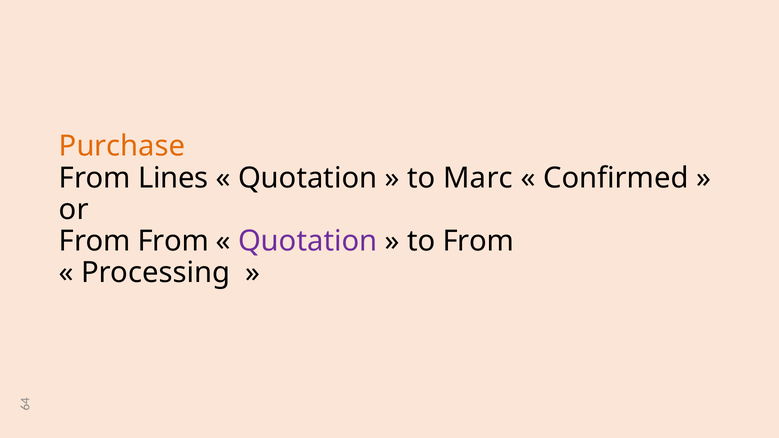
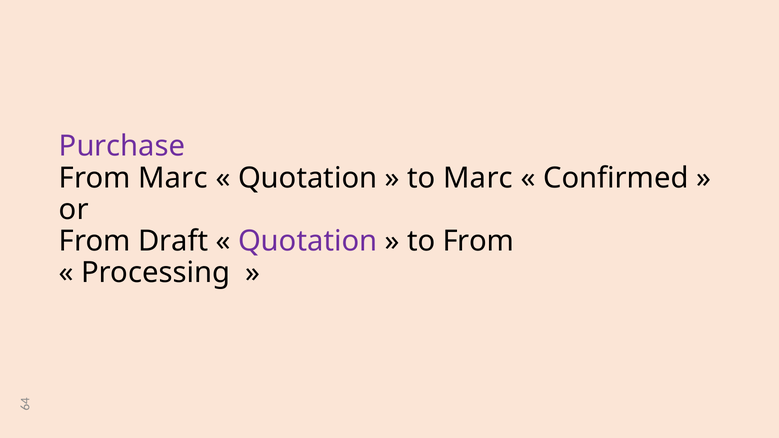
Purchase colour: orange -> purple
From Lines: Lines -> Marc
From From: From -> Draft
